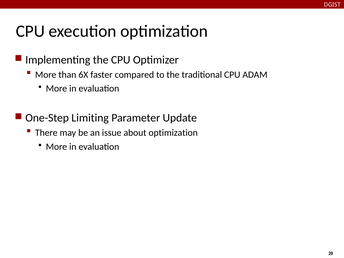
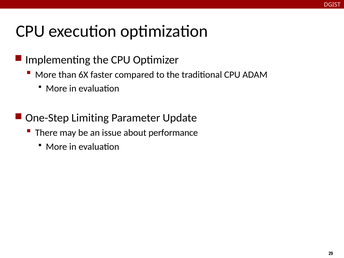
about optimization: optimization -> performance
